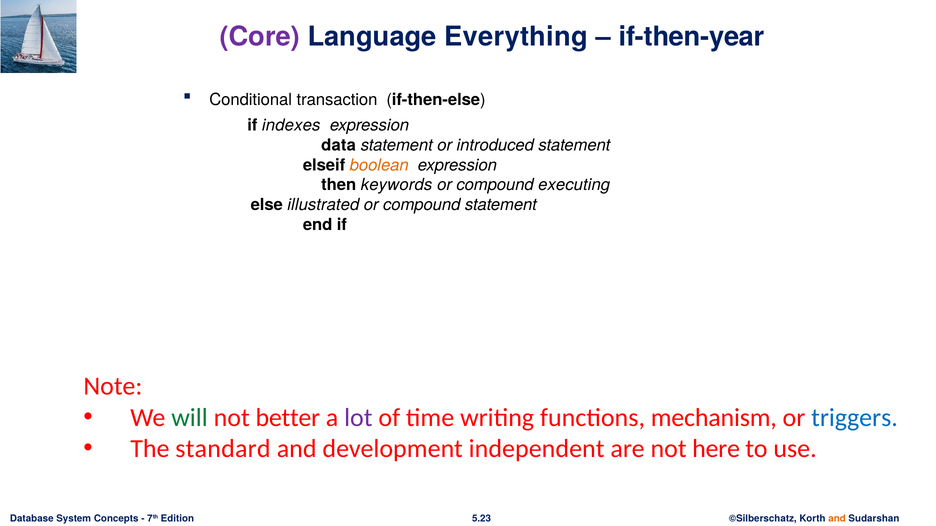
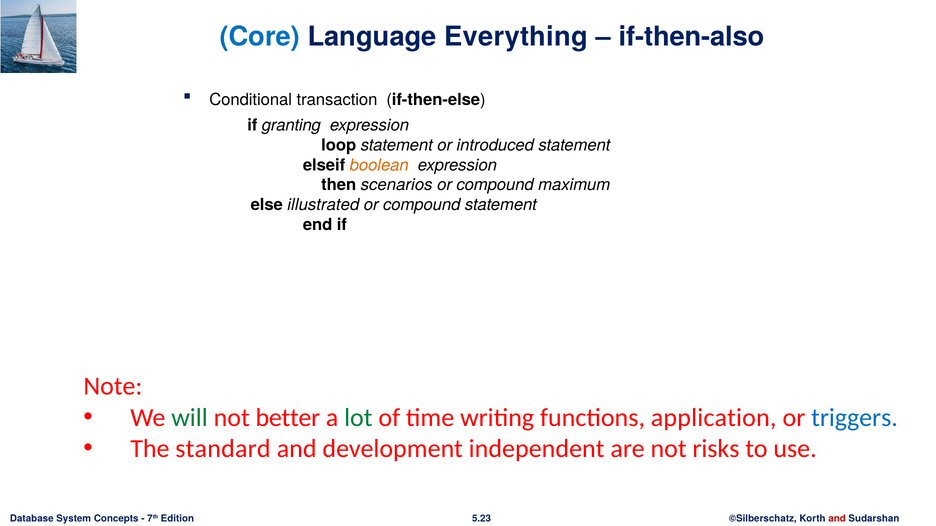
Core colour: purple -> blue
if-then-year: if-then-year -> if-then-also
indexes: indexes -> granting
data: data -> loop
keywords: keywords -> scenarios
executing: executing -> maximum
lot colour: purple -> green
mechanism: mechanism -> application
here: here -> risks
and at (837, 519) colour: orange -> red
